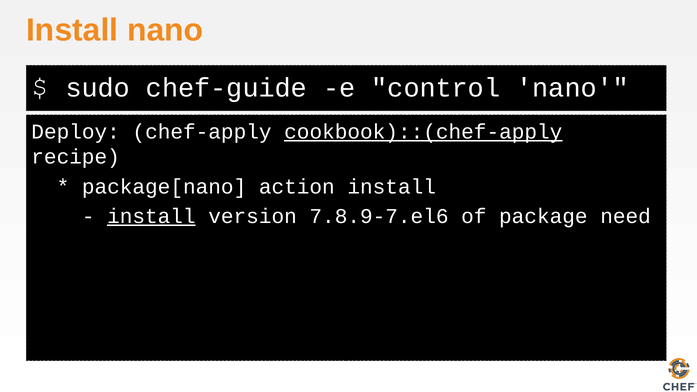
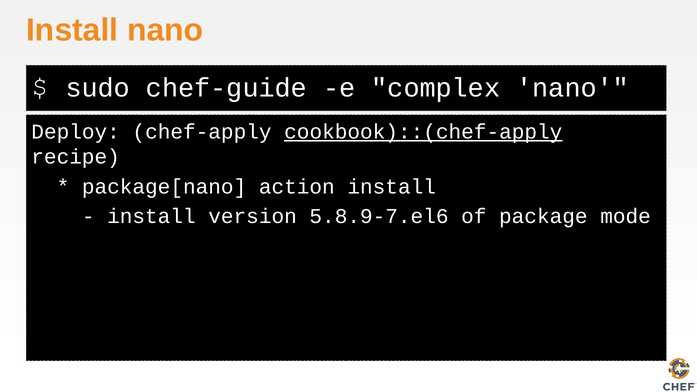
control: control -> complex
install at (151, 216) underline: present -> none
7.8.9-7.el6: 7.8.9-7.el6 -> 5.8.9-7.el6
need: need -> mode
